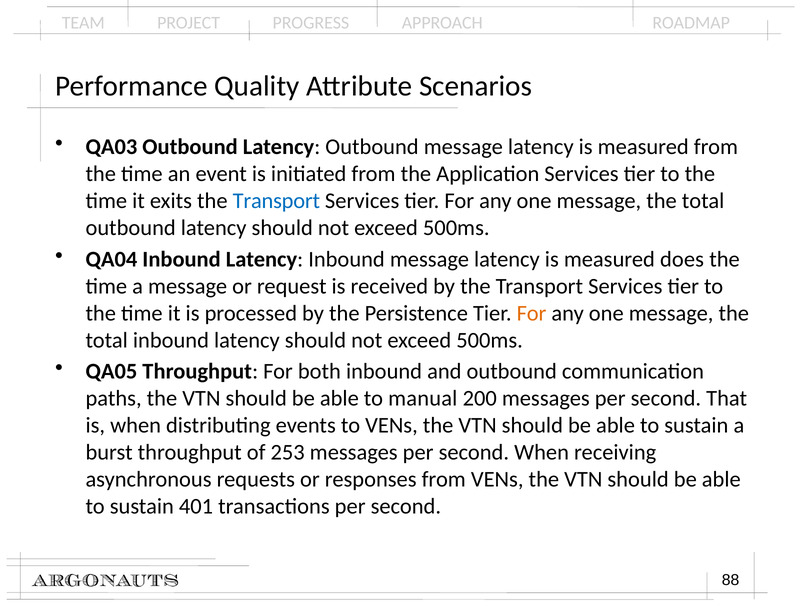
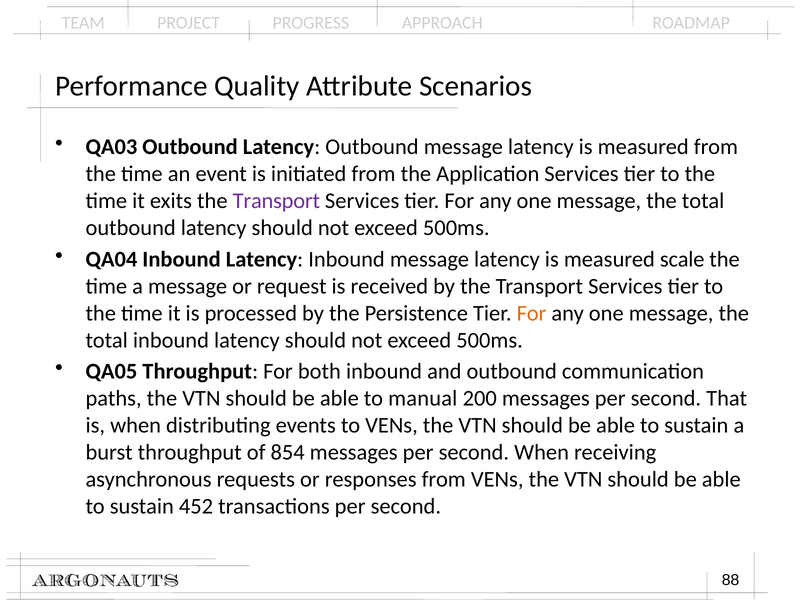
Transport at (276, 201) colour: blue -> purple
does: does -> scale
253: 253 -> 854
401: 401 -> 452
